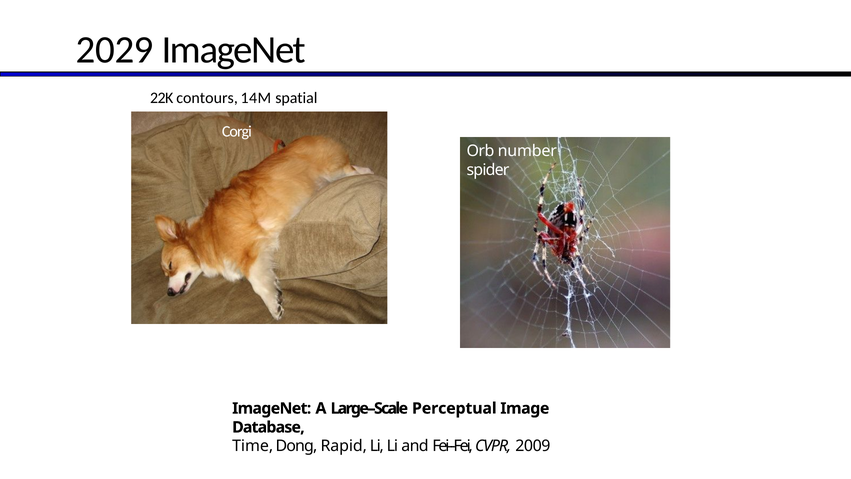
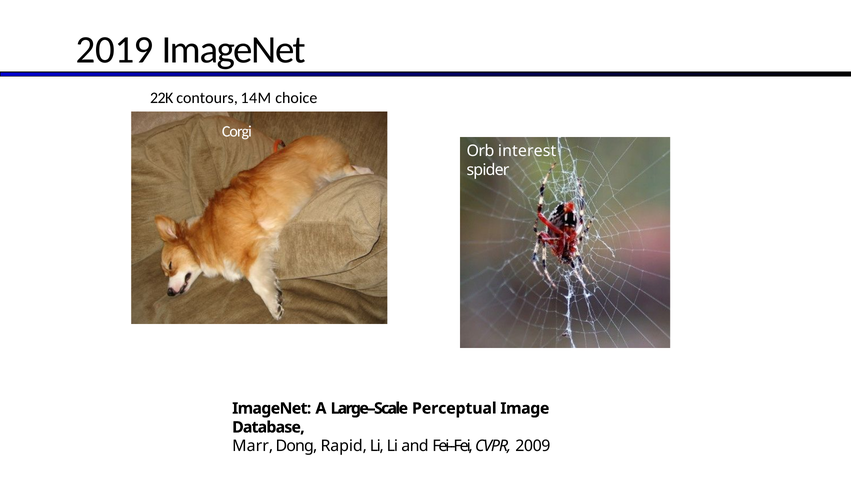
2029: 2029 -> 2019
spatial: spatial -> choice
number: number -> interest
Time: Time -> Marr
